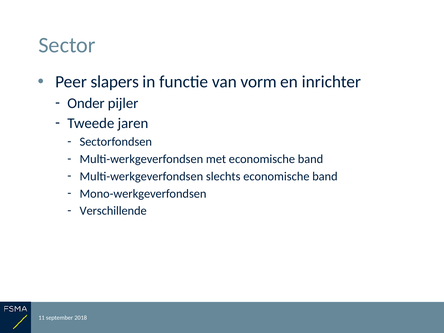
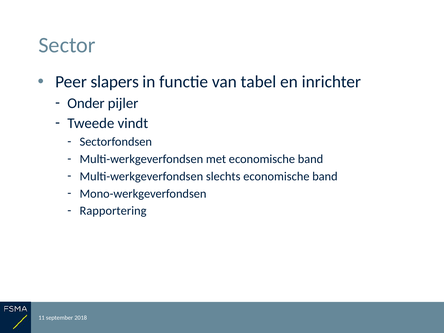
vorm: vorm -> tabel
jaren: jaren -> vindt
Verschillende at (113, 211): Verschillende -> Rapportering
